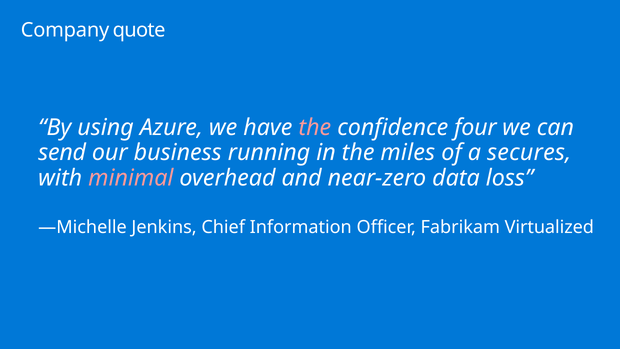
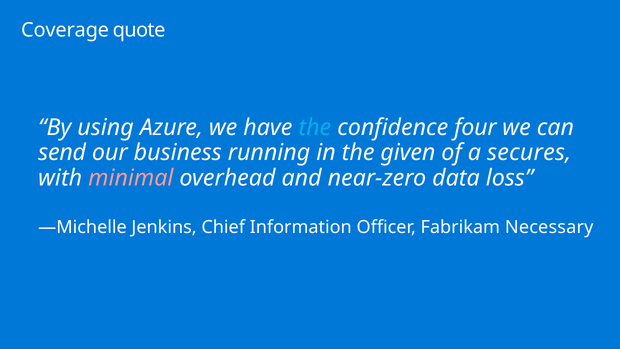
Company: Company -> Coverage
the at (315, 127) colour: pink -> light blue
miles: miles -> given
Virtualized: Virtualized -> Necessary
